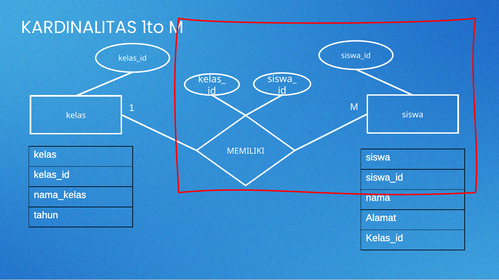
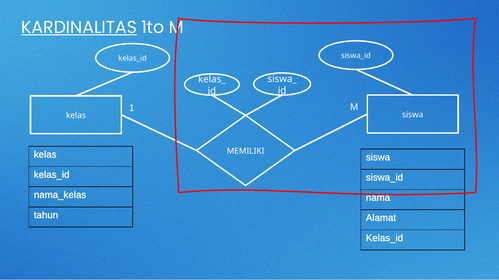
KARDINALITAS underline: none -> present
